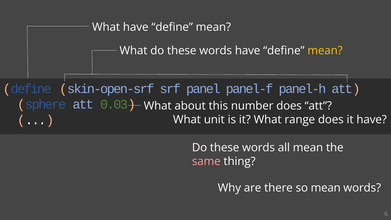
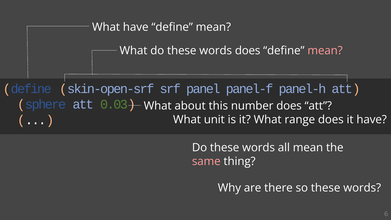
words have: have -> does
mean at (325, 51) colour: yellow -> pink
so mean: mean -> these
